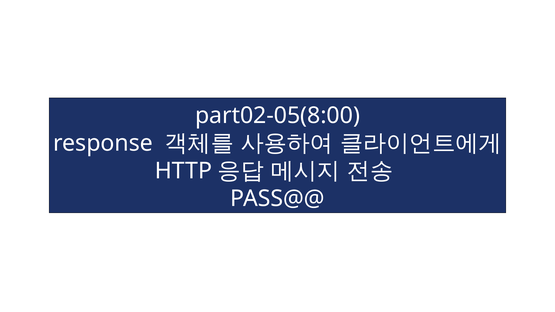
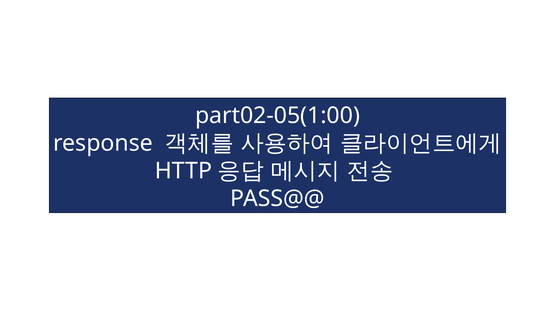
part02-05(8:00: part02-05(8:00 -> part02-05(1:00
